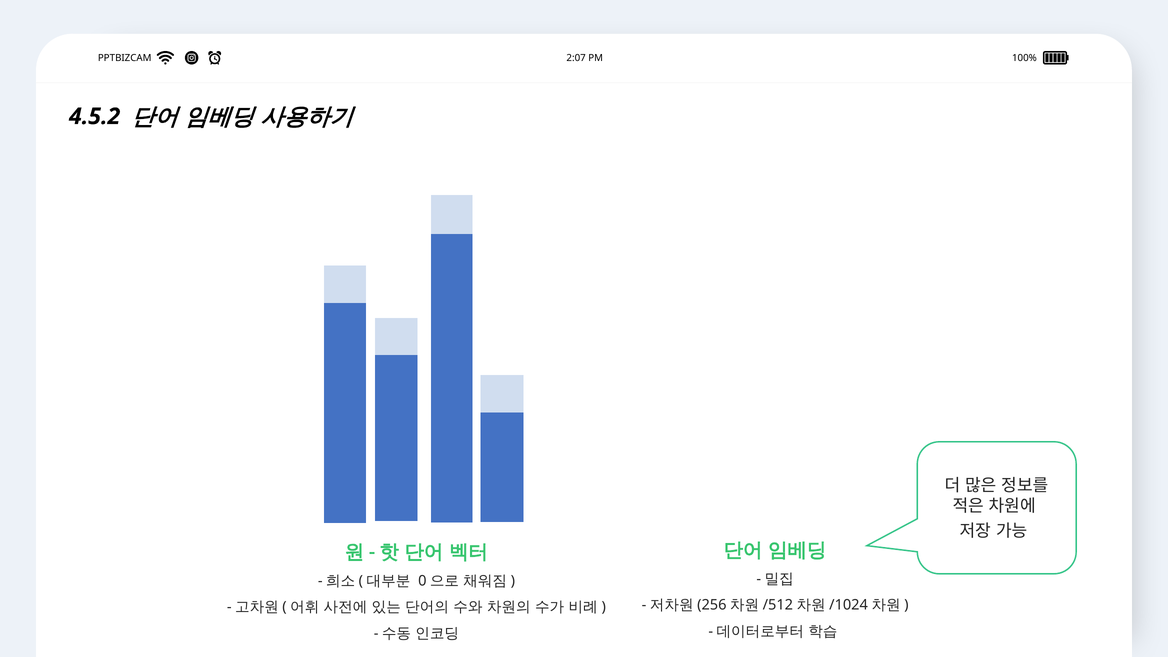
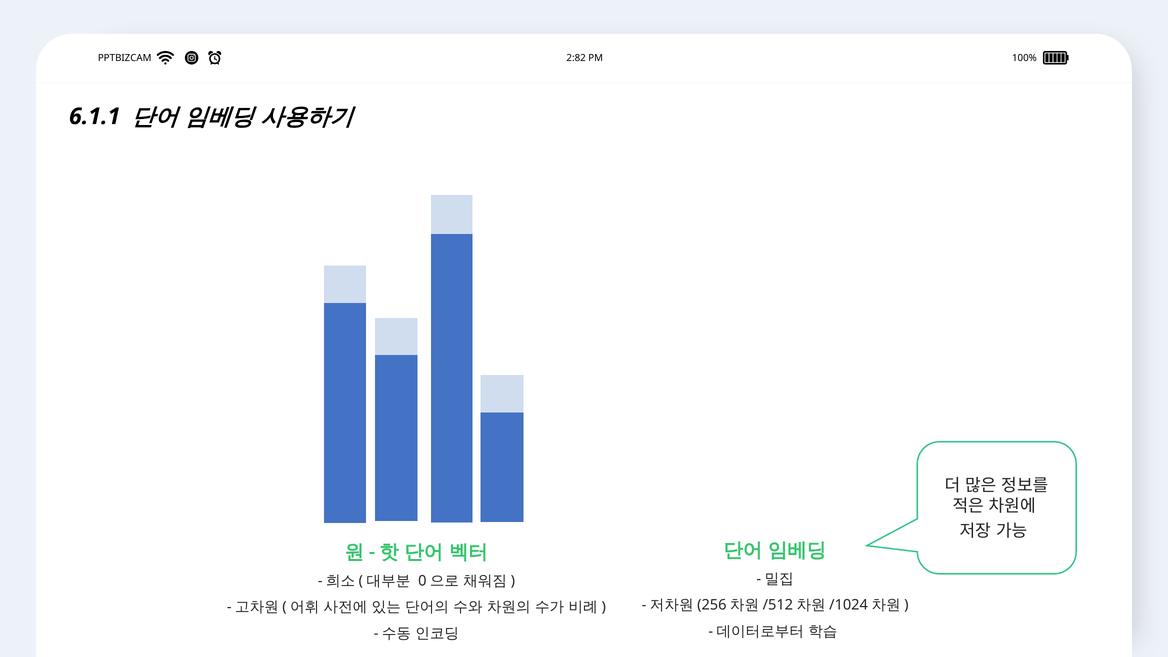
2:07: 2:07 -> 2:82
4.5.2: 4.5.2 -> 6.1.1
